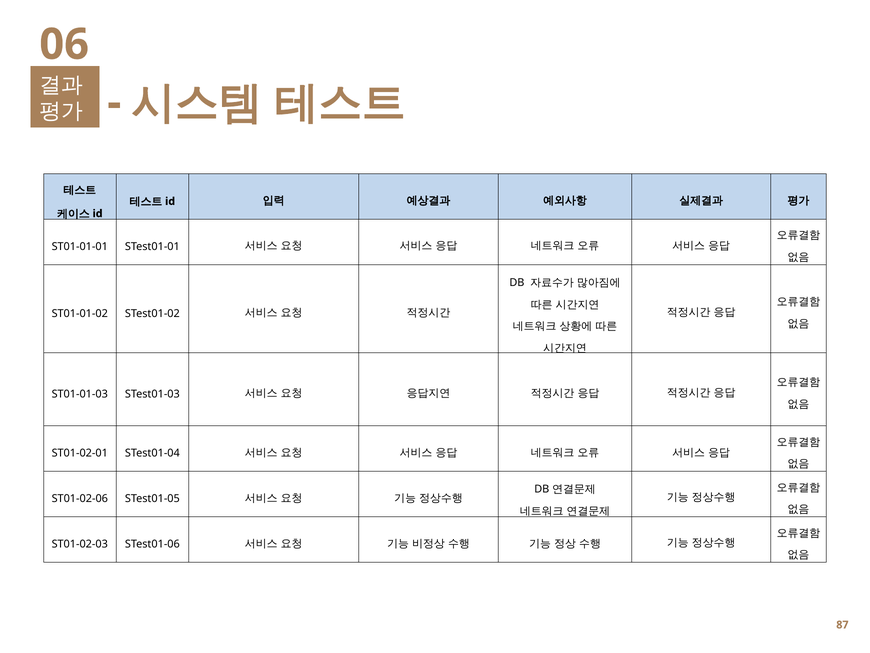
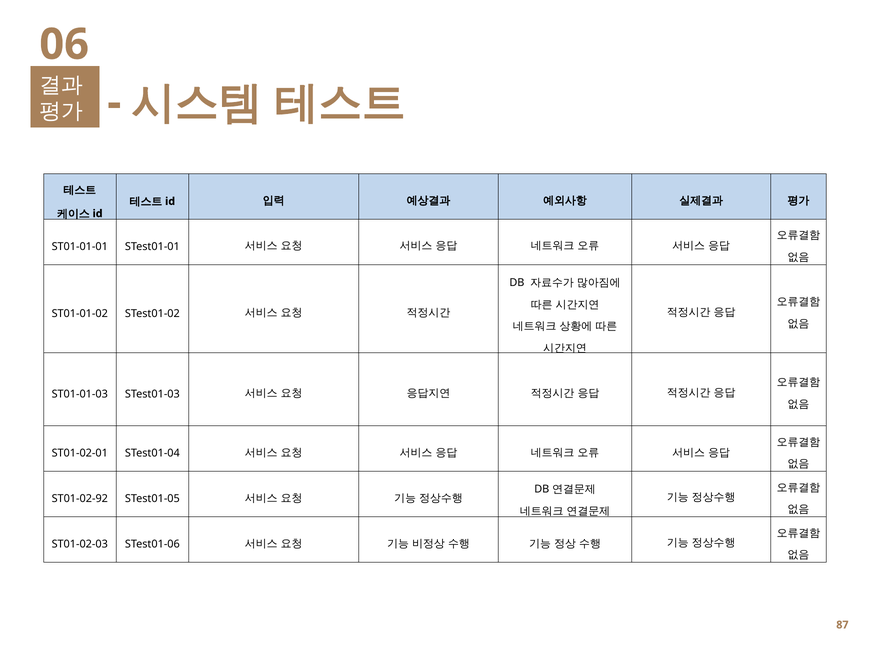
ST01-02-06: ST01-02-06 -> ST01-02-92
